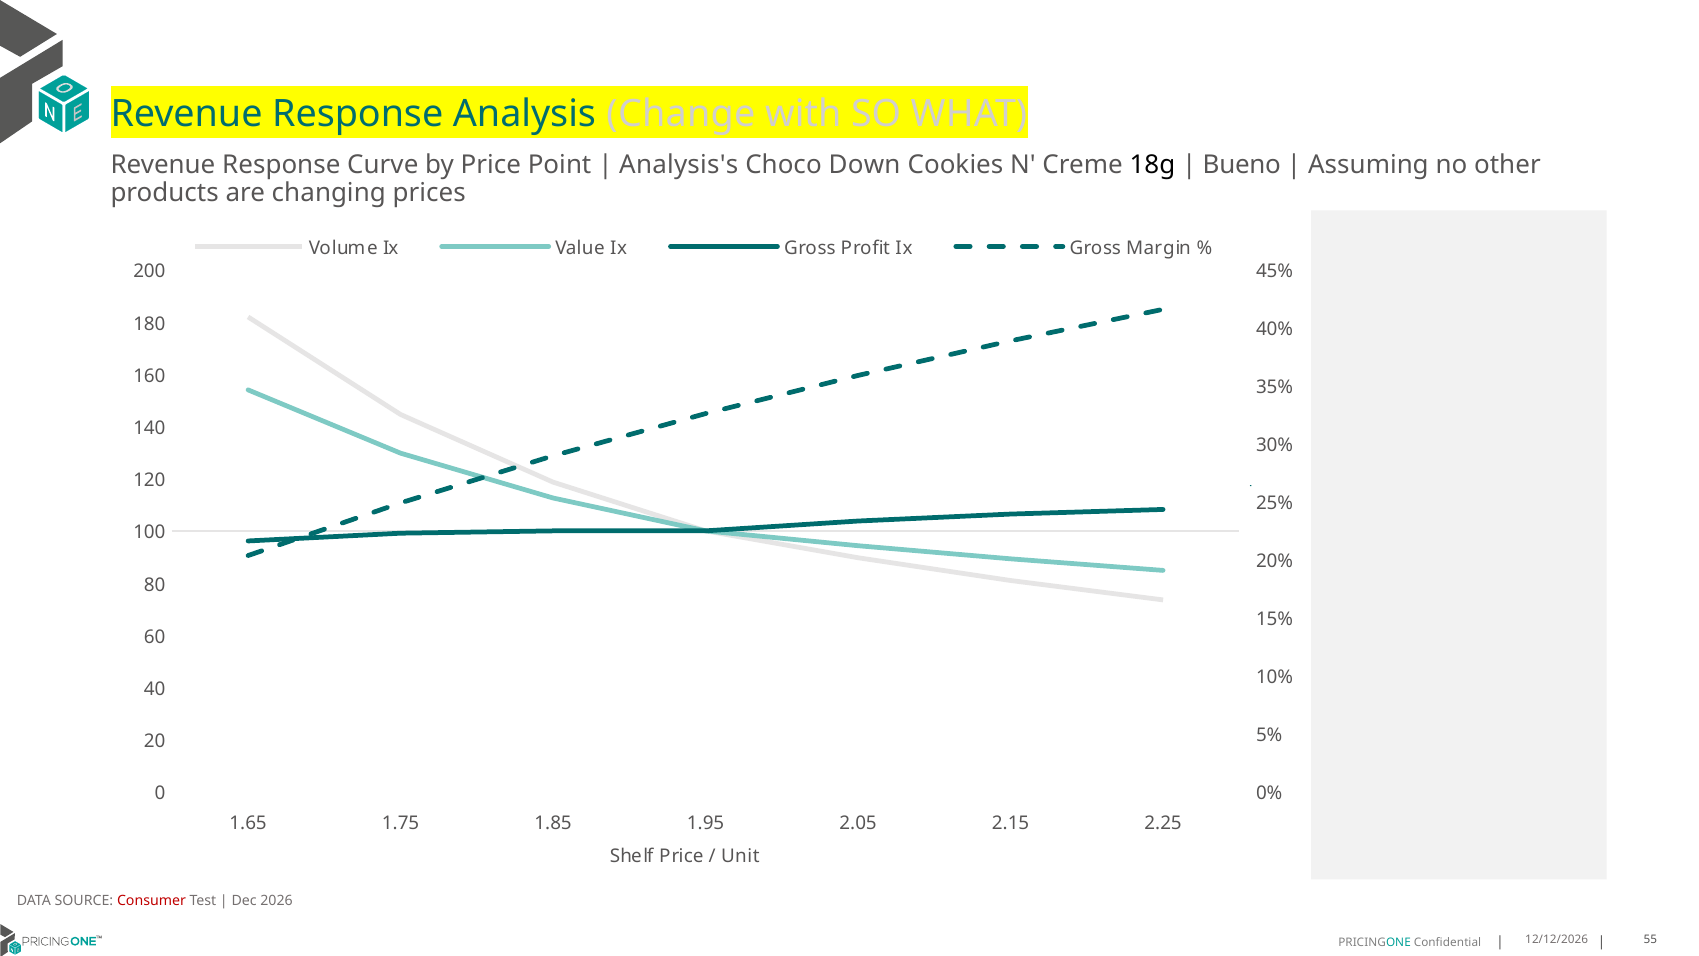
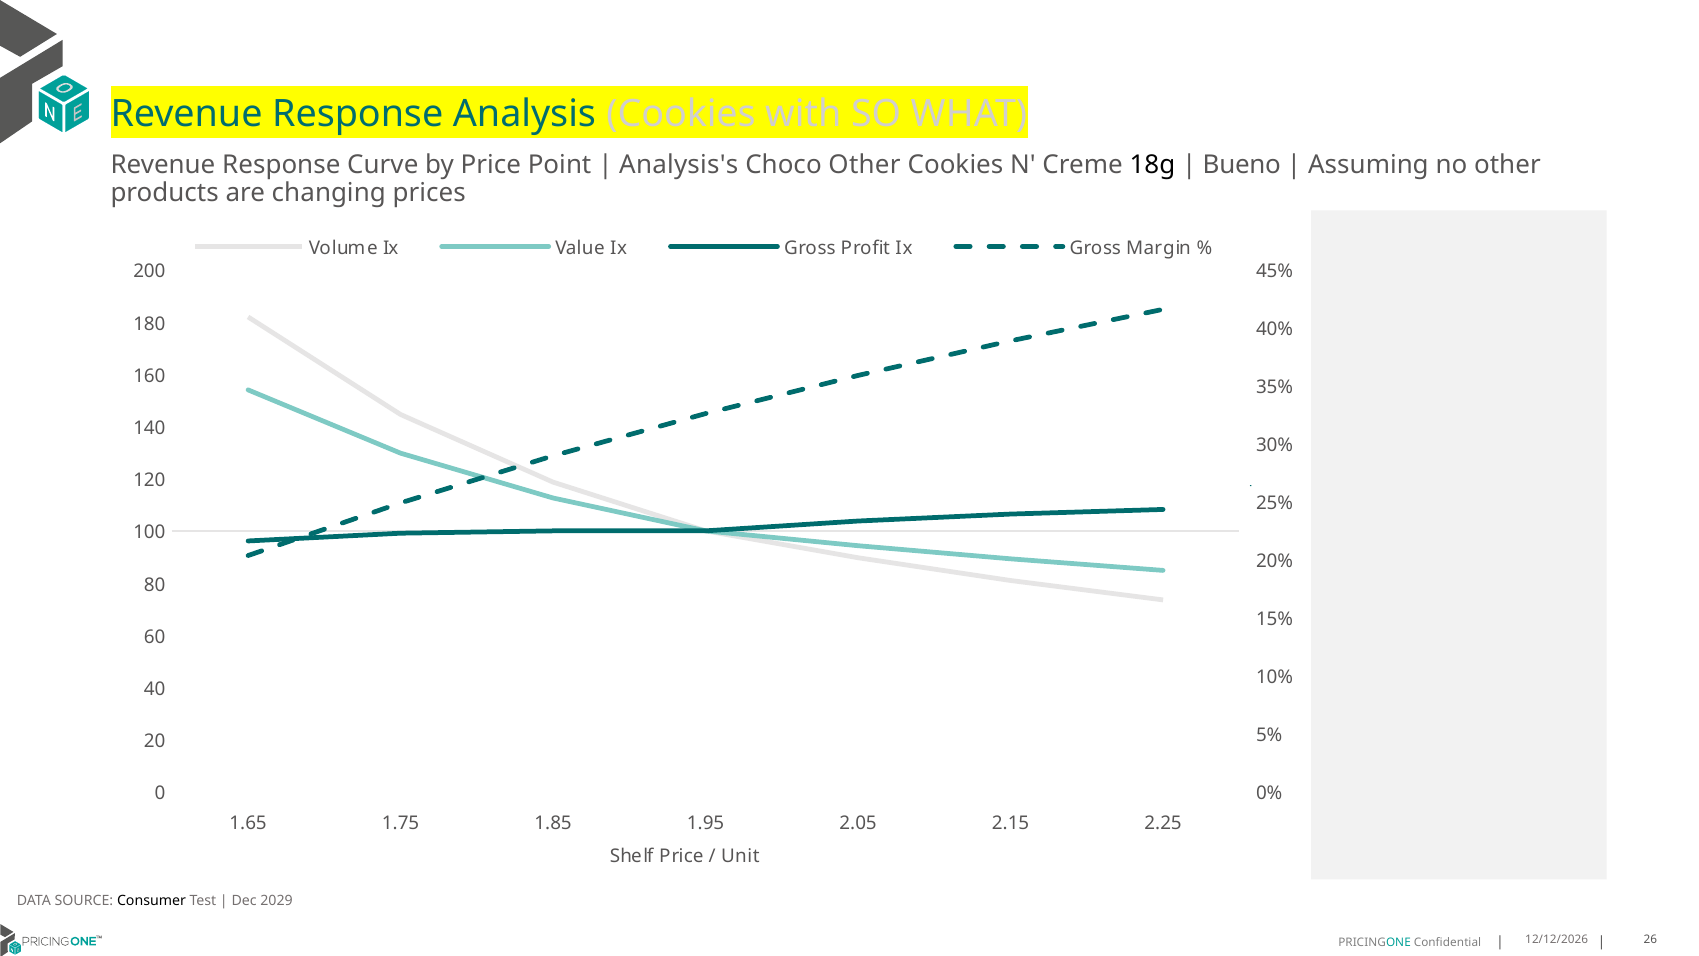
Analysis Change: Change -> Cookies
Choco Down: Down -> Other
Consumer colour: red -> black
2026: 2026 -> 2029
55: 55 -> 26
